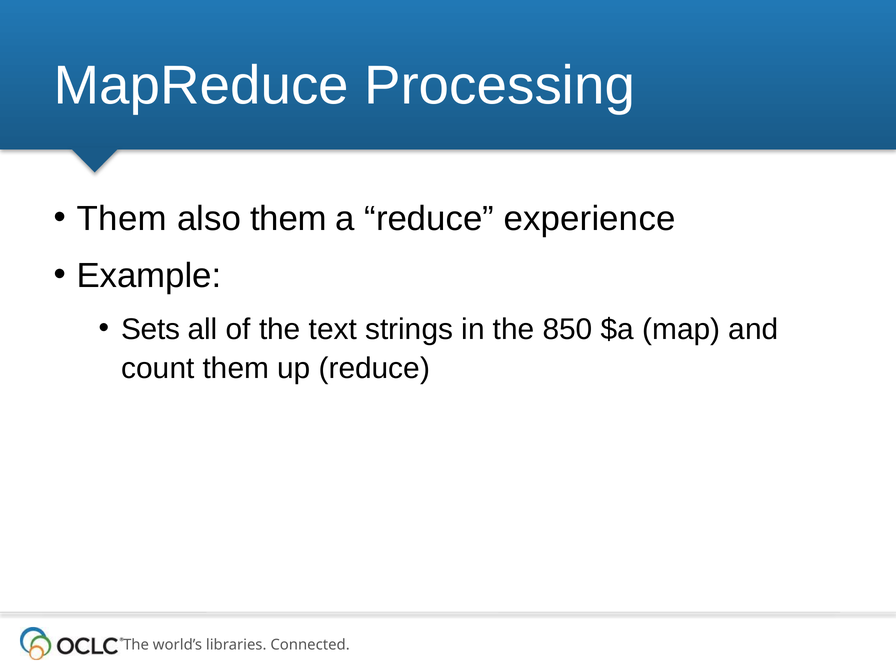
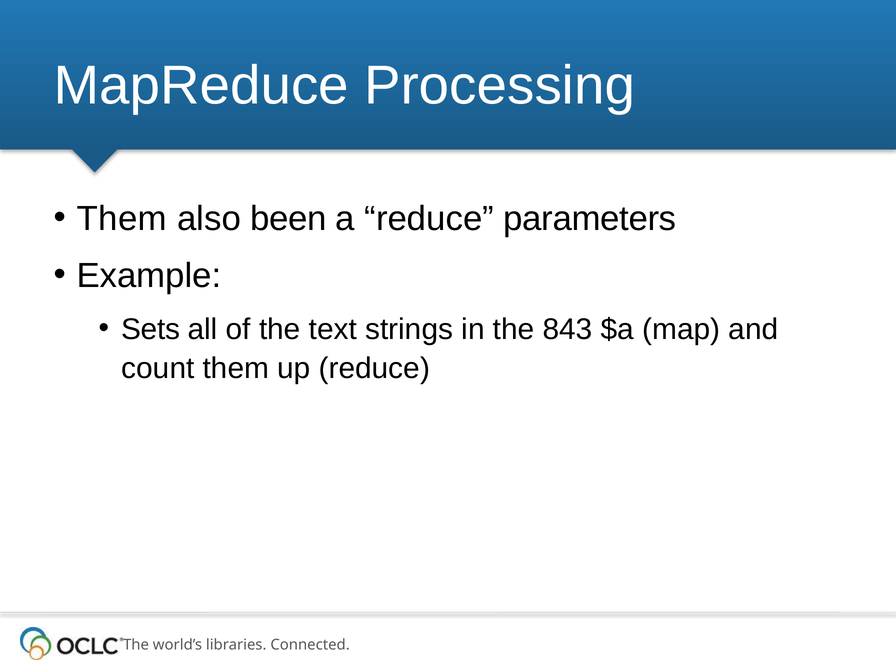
also them: them -> been
experience: experience -> parameters
850: 850 -> 843
